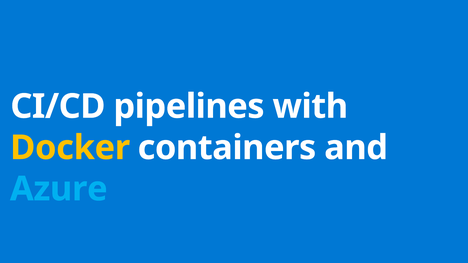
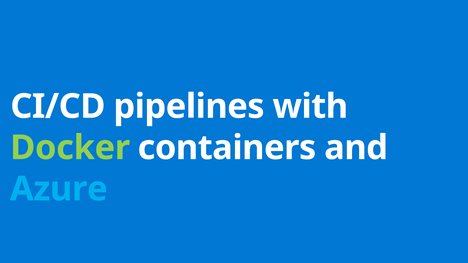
Docker colour: yellow -> light green
